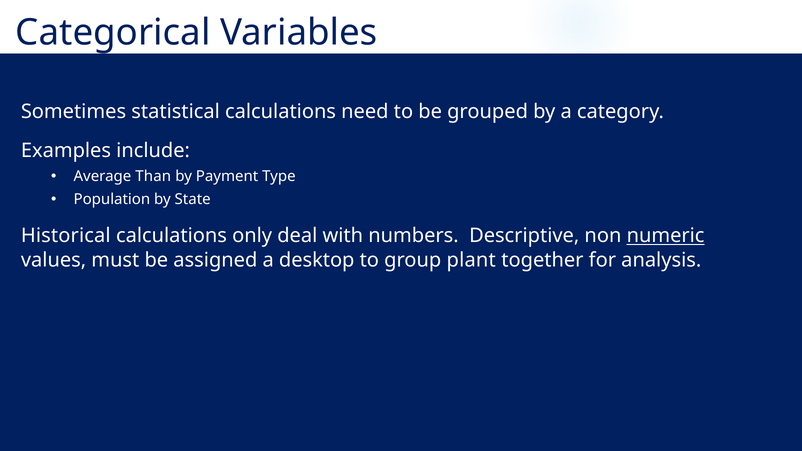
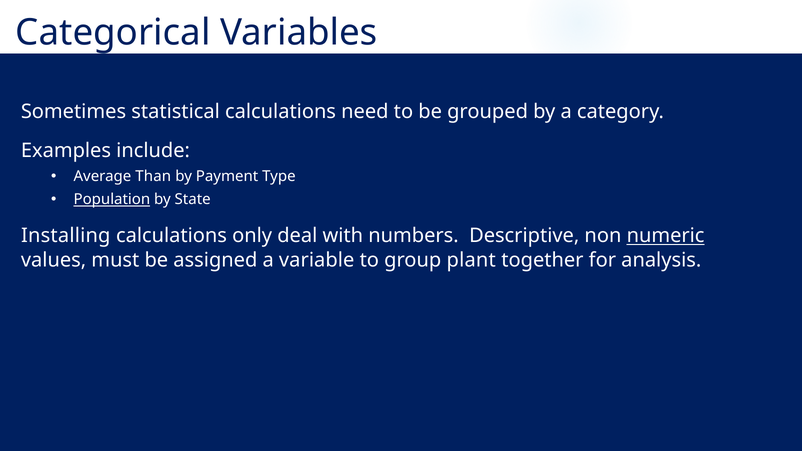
Population underline: none -> present
Historical: Historical -> Installing
desktop: desktop -> variable
